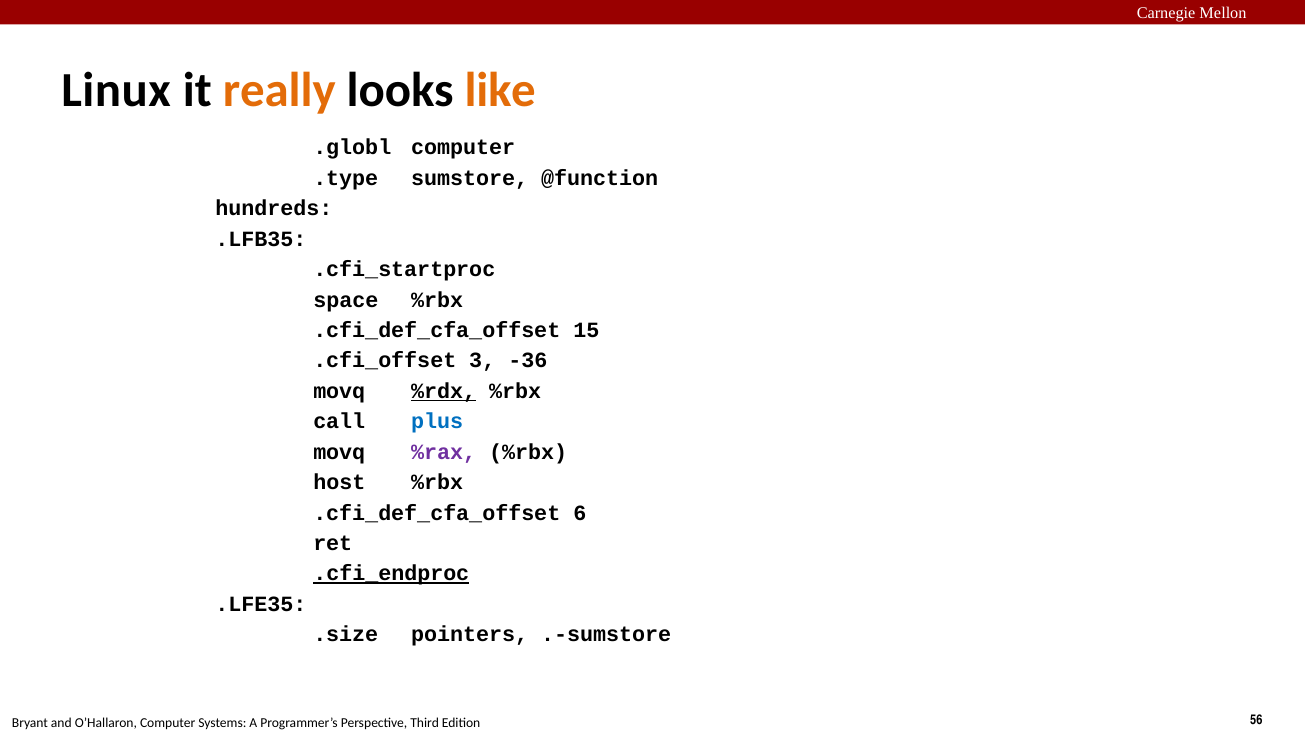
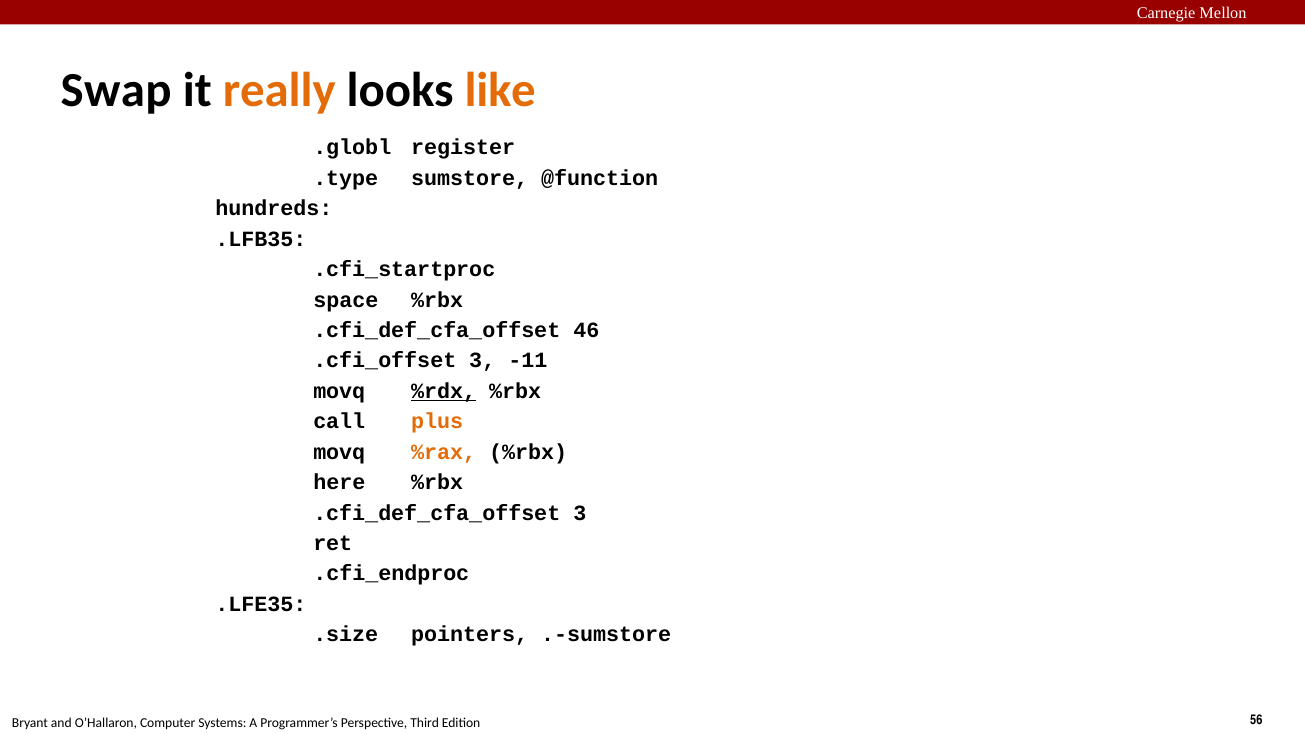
Linux: Linux -> Swap
.globl computer: computer -> register
15: 15 -> 46
-36: -36 -> -11
plus colour: blue -> orange
%rax colour: purple -> orange
host: host -> here
.cfi_def_cfa_offset 6: 6 -> 3
.cfi_endproc underline: present -> none
